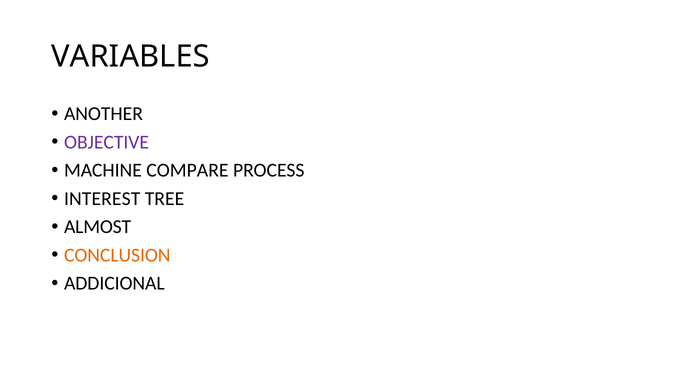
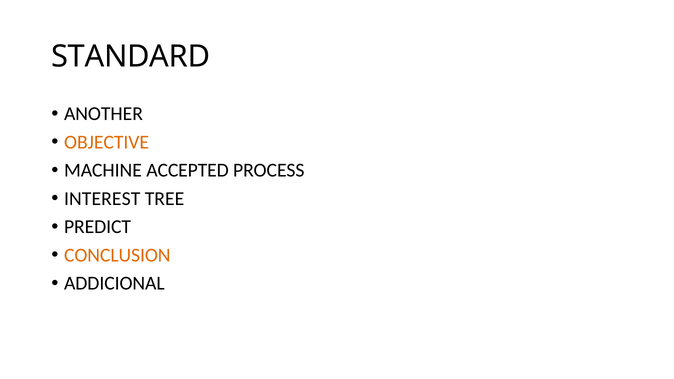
VARIABLES: VARIABLES -> STANDARD
OBJECTIVE colour: purple -> orange
COMPARE: COMPARE -> ACCEPTED
ALMOST: ALMOST -> PREDICT
